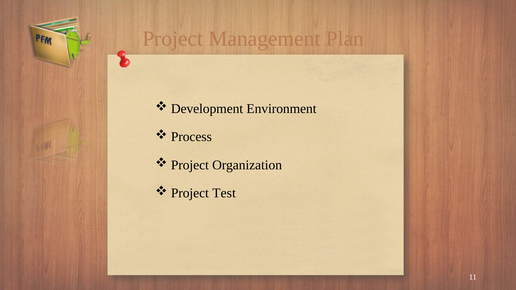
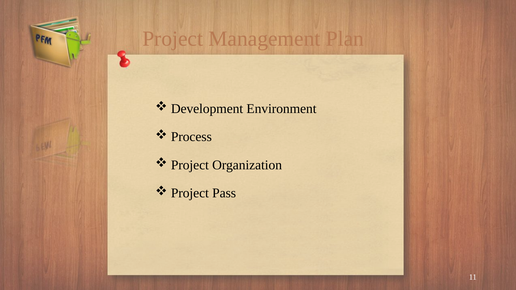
Test: Test -> Pass
